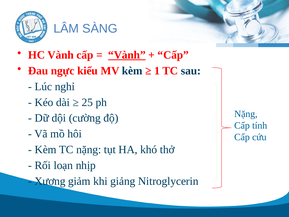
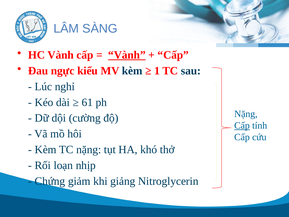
25: 25 -> 61
Cấp at (242, 125) underline: none -> present
Xương: Xương -> Chứng
